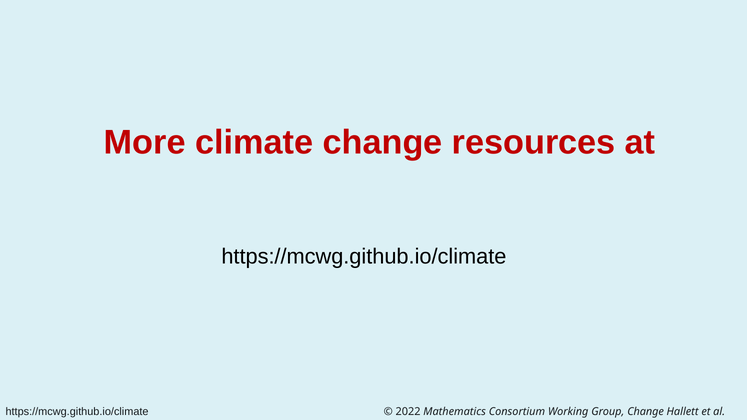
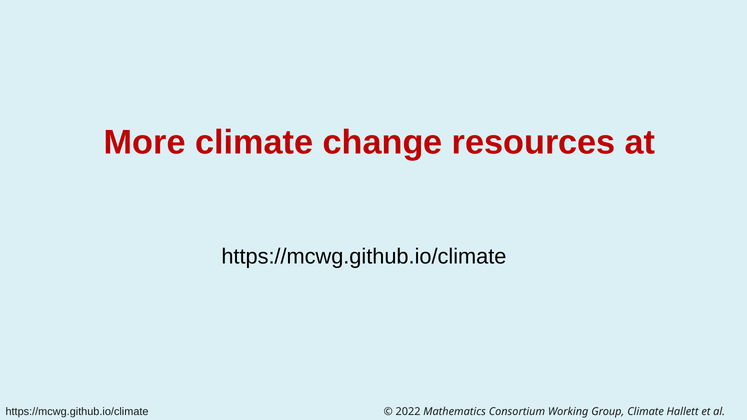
Group Change: Change -> Climate
